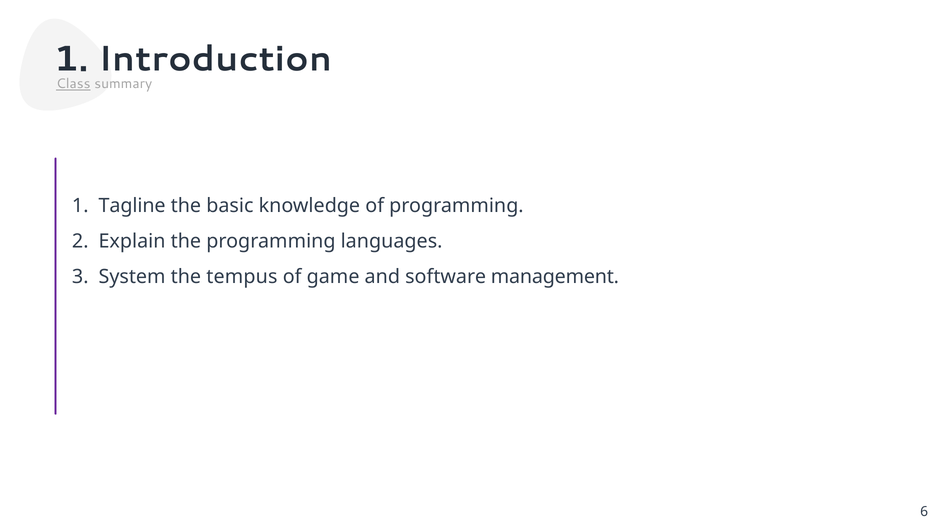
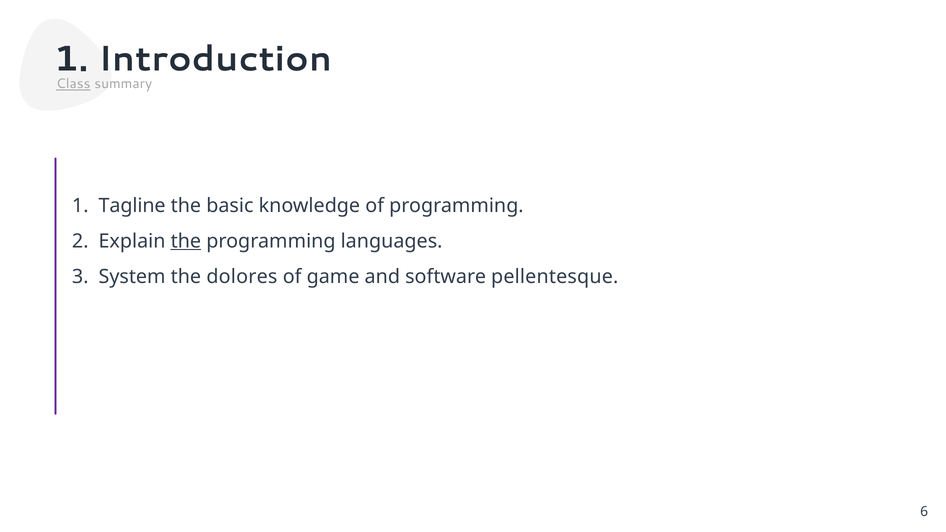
the at (186, 241) underline: none -> present
tempus: tempus -> dolores
management: management -> pellentesque
